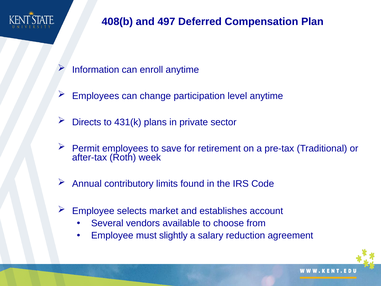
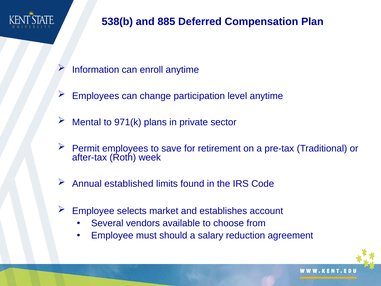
408(b: 408(b -> 538(b
497: 497 -> 885
Directs: Directs -> Mental
431(k: 431(k -> 971(k
contributory: contributory -> established
slightly: slightly -> should
